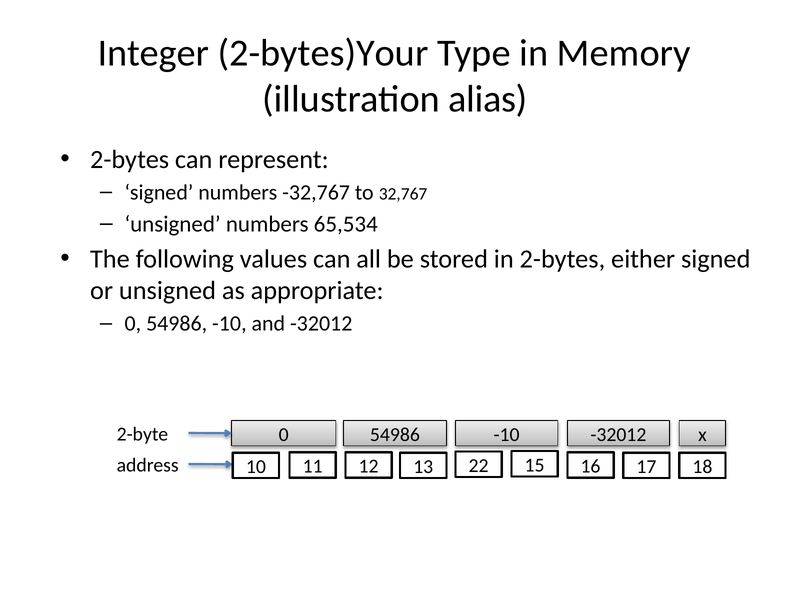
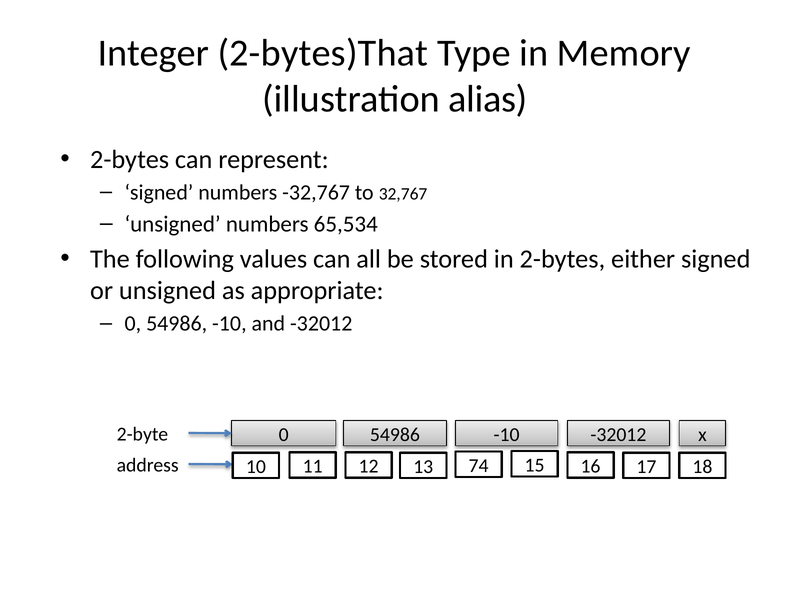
2-bytes)Your: 2-bytes)Your -> 2-bytes)That
22: 22 -> 74
